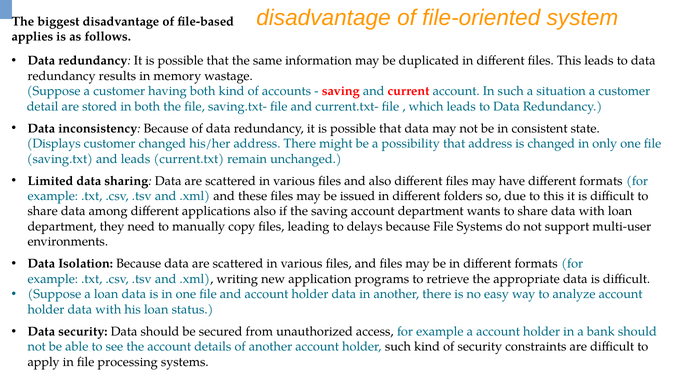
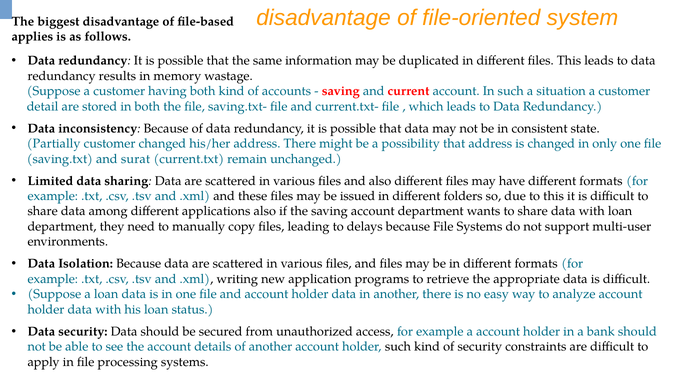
Displays: Displays -> Partially
and leads: leads -> surat
